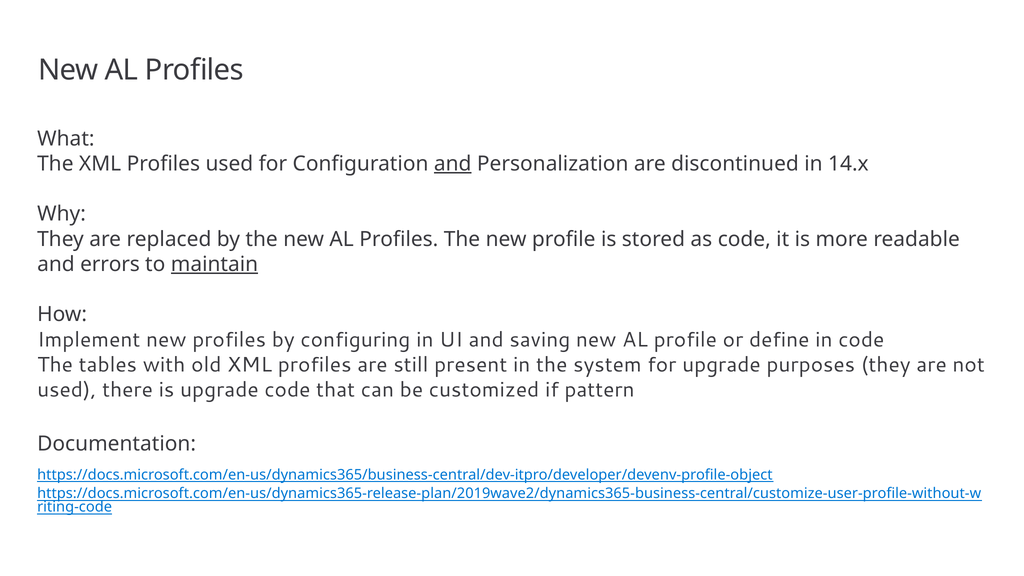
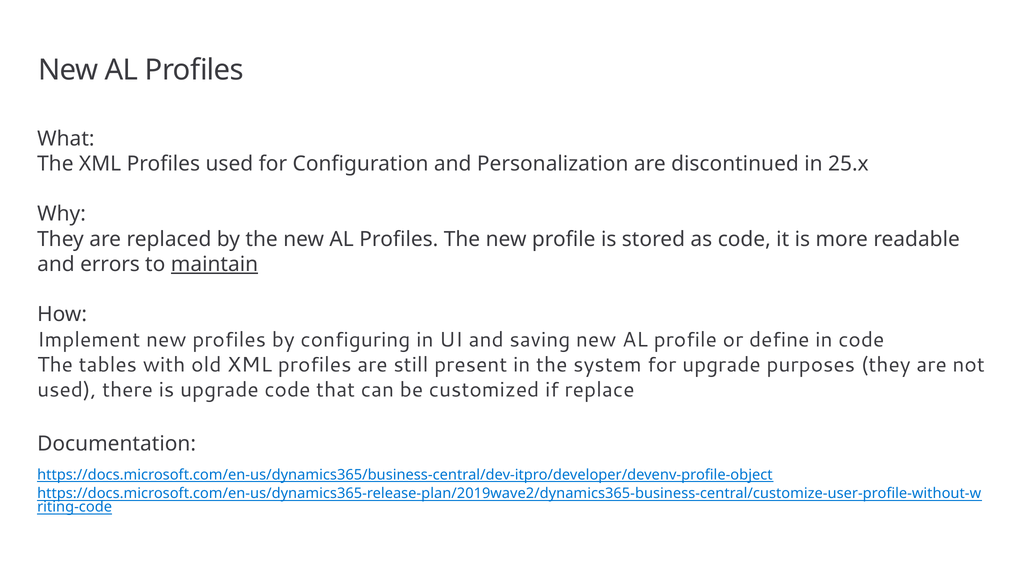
and at (453, 164) underline: present -> none
14.x: 14.x -> 25.x
pattern: pattern -> replace
